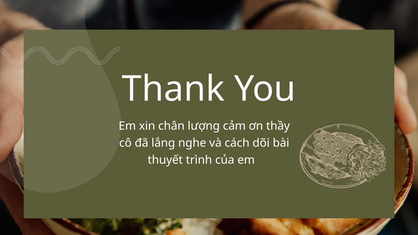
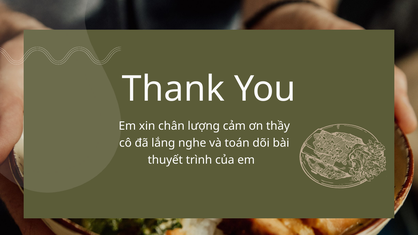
cách: cách -> toán
